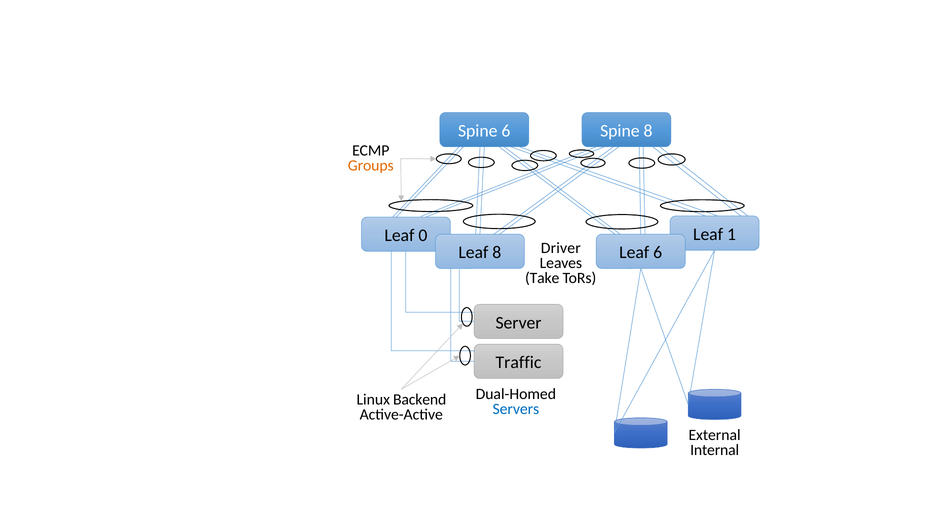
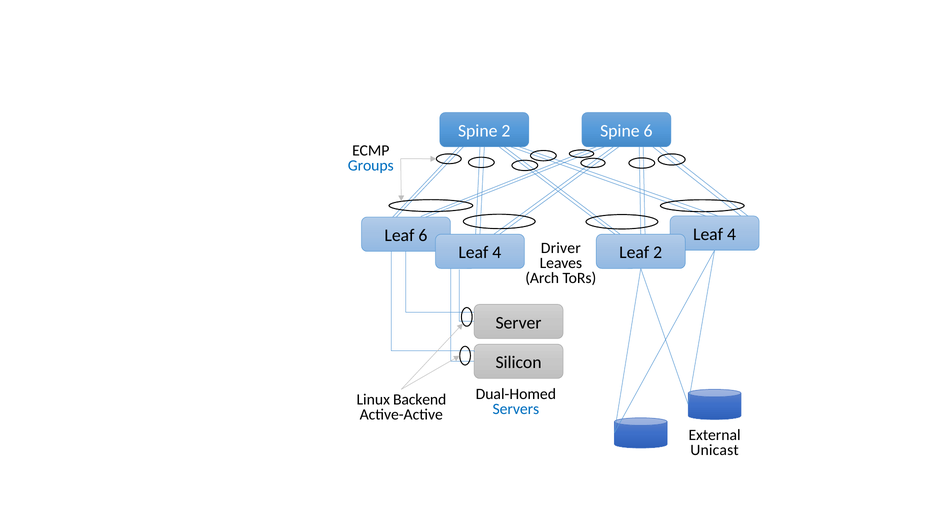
Spine 6: 6 -> 2
Spine 8: 8 -> 6
Groups colour: orange -> blue
1 at (732, 234): 1 -> 4
Leaf 0: 0 -> 6
8 at (497, 253): 8 -> 4
Leaf 6: 6 -> 2
Take: Take -> Arch
Traffic: Traffic -> Silicon
Internal: Internal -> Unicast
